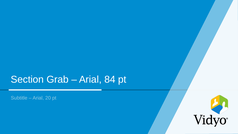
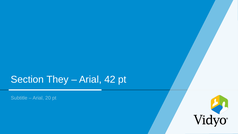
Grab: Grab -> They
84: 84 -> 42
